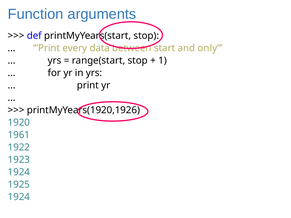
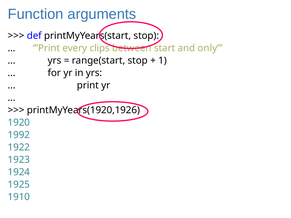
data: data -> clips
1961: 1961 -> 1992
1924 at (19, 197): 1924 -> 1910
